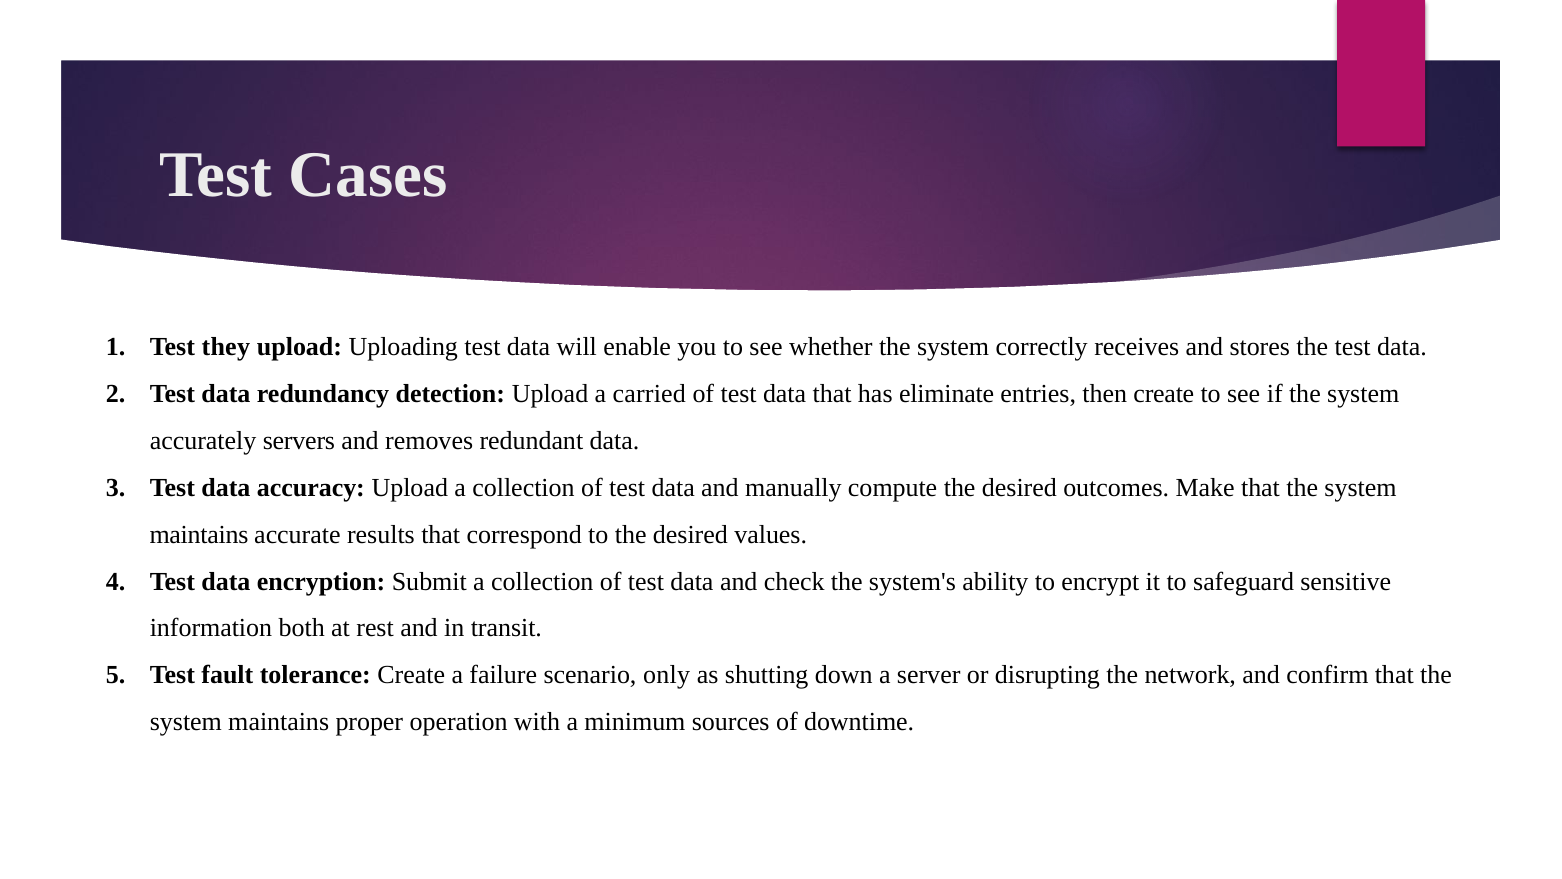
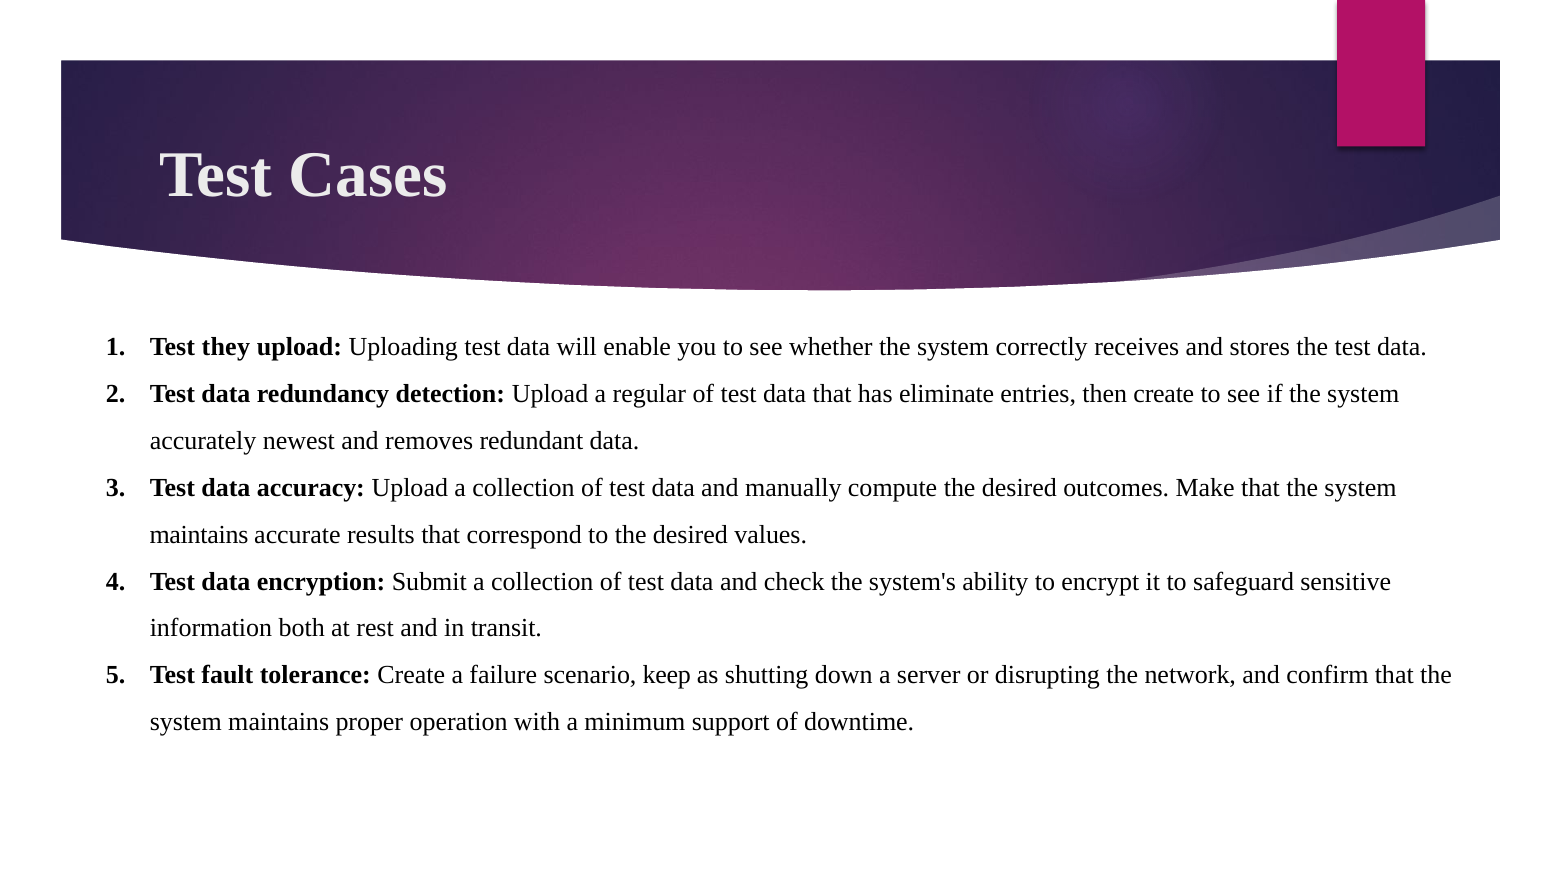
carried: carried -> regular
servers: servers -> newest
only: only -> keep
sources: sources -> support
